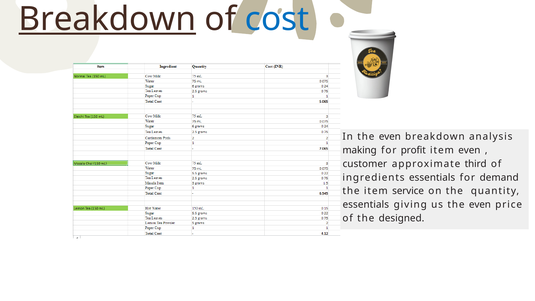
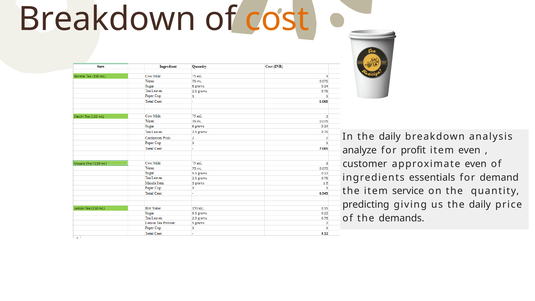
Breakdown at (107, 19) underline: present -> none
cost colour: blue -> orange
In the even: even -> daily
making: making -> analyze
approximate third: third -> even
essentials at (366, 205): essentials -> predicting
us the even: even -> daily
designed: designed -> demands
